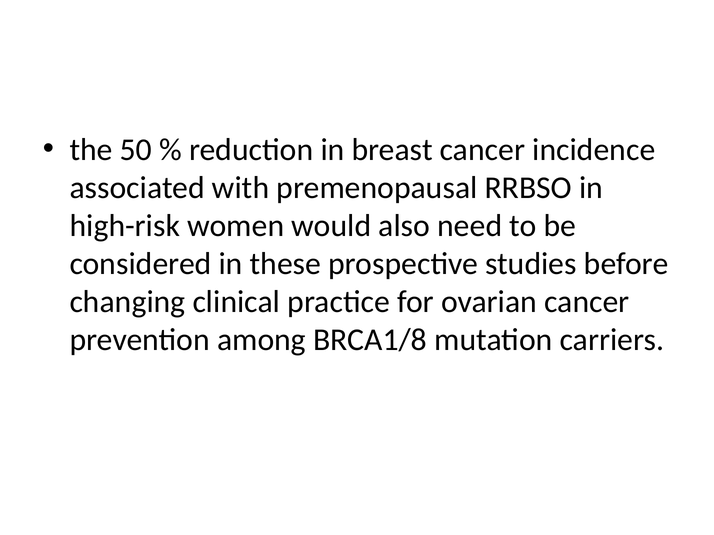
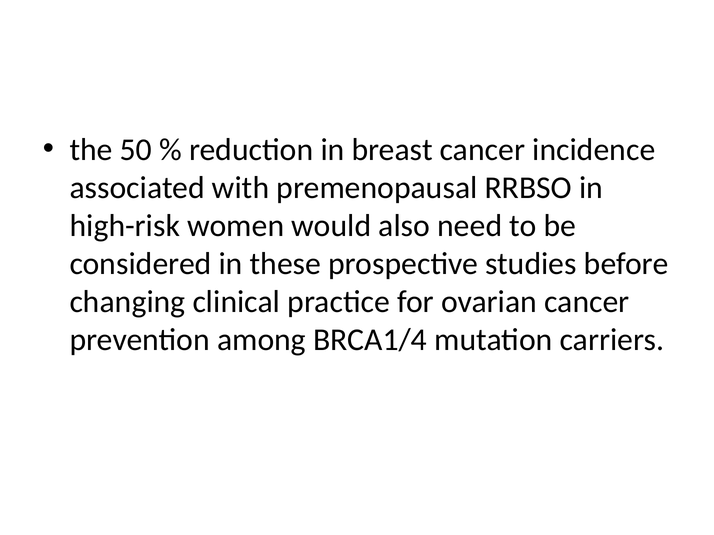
BRCA1/8: BRCA1/8 -> BRCA1/4
